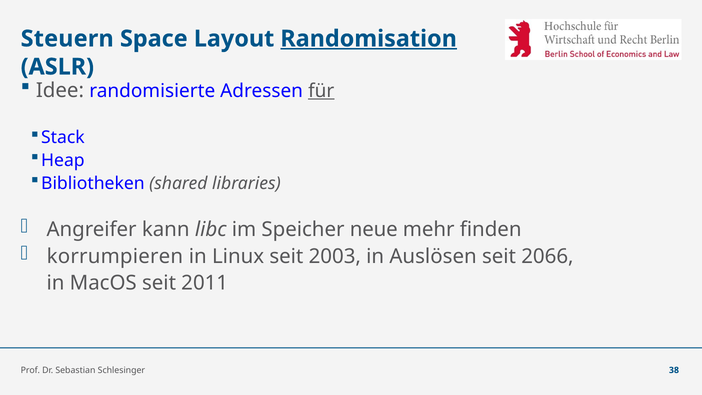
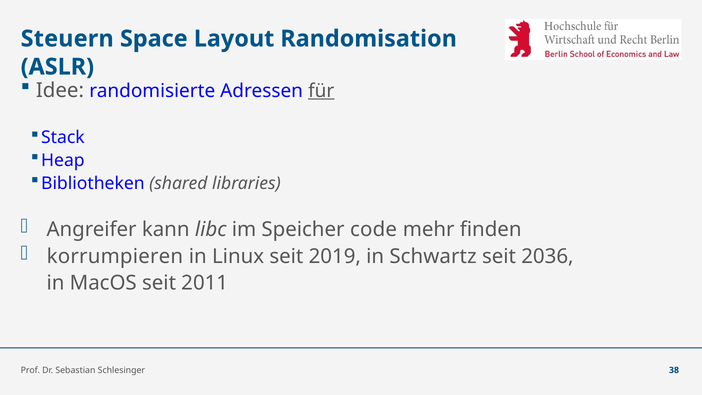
Randomisation underline: present -> none
neue: neue -> code
2003: 2003 -> 2019
Auslösen: Auslösen -> Schwartz
2066: 2066 -> 2036
